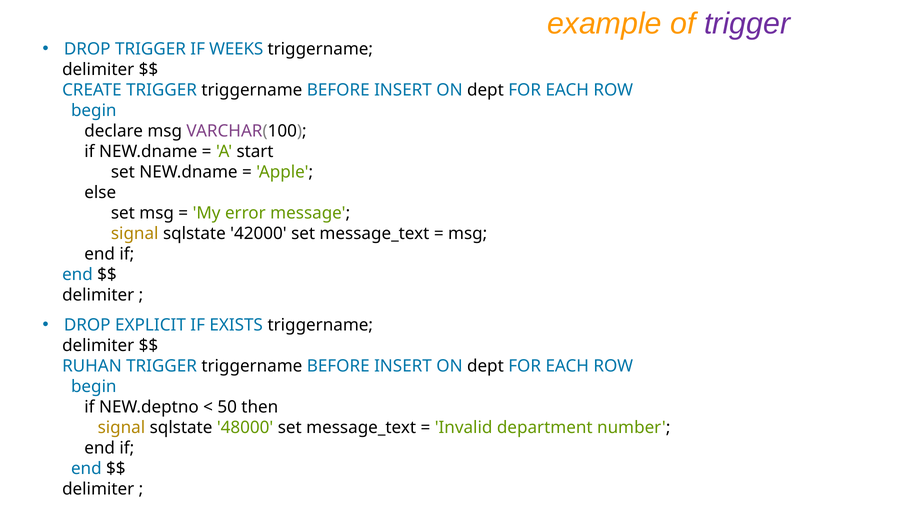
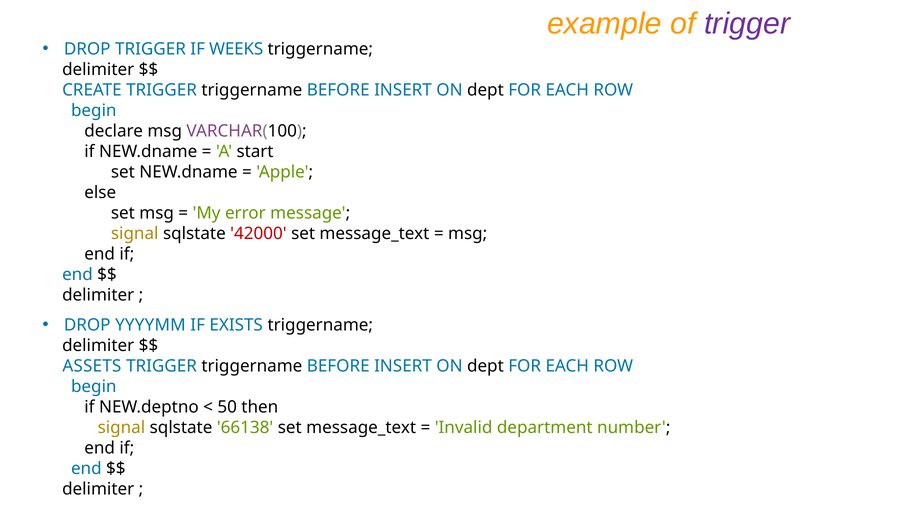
42000 colour: black -> red
EXPLICIT: EXPLICIT -> YYYYMM
RUHAN: RUHAN -> ASSETS
48000: 48000 -> 66138
